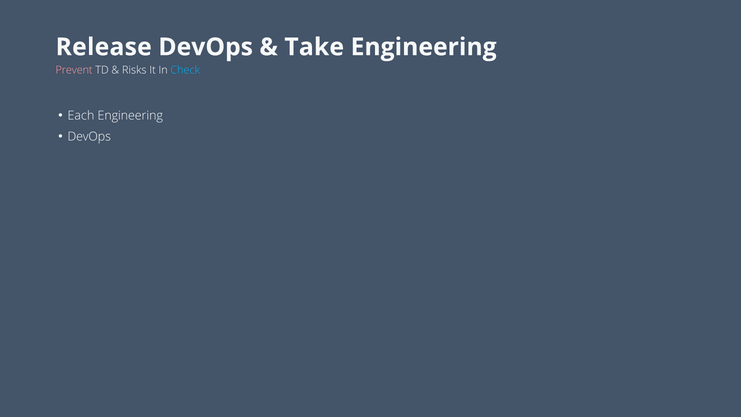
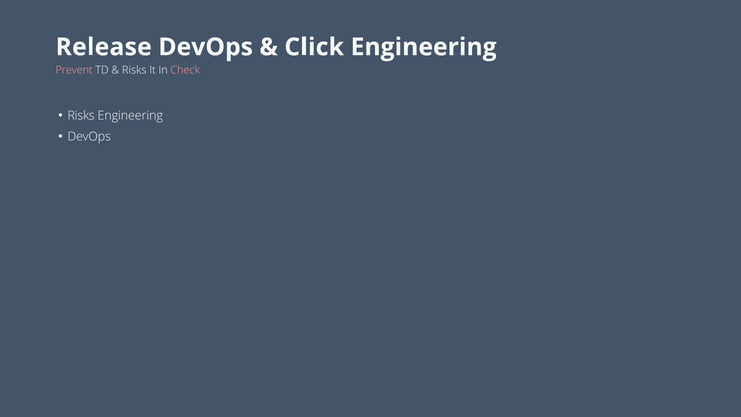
Take: Take -> Click
Check colour: light blue -> pink
Each at (81, 116): Each -> Risks
